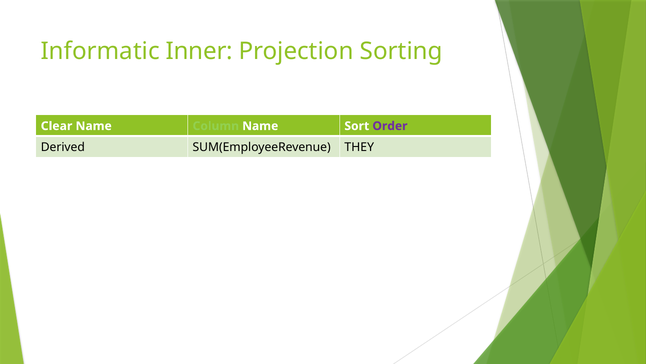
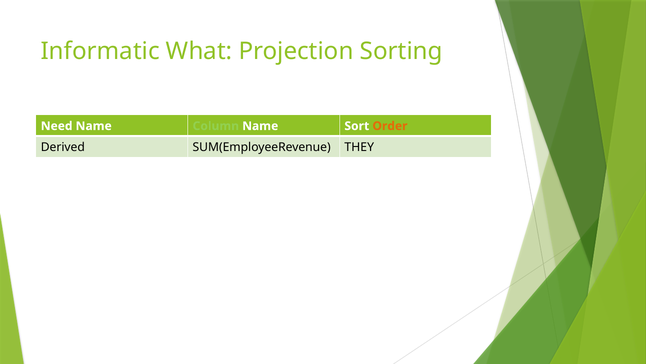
Inner: Inner -> What
Clear: Clear -> Need
Order colour: purple -> orange
